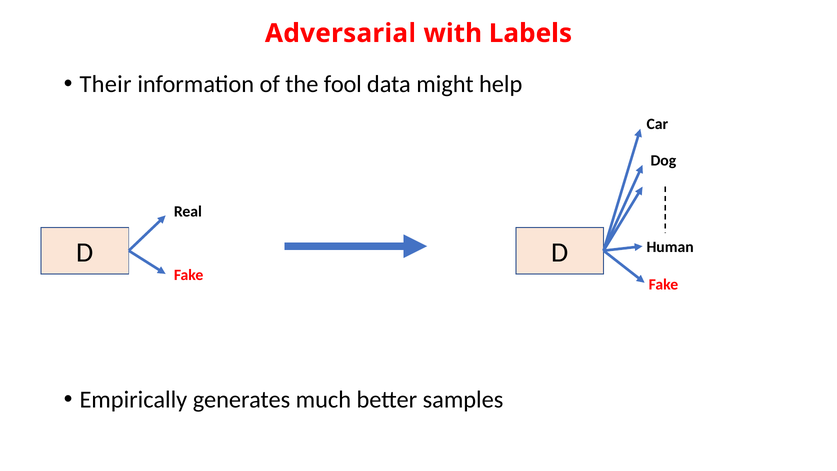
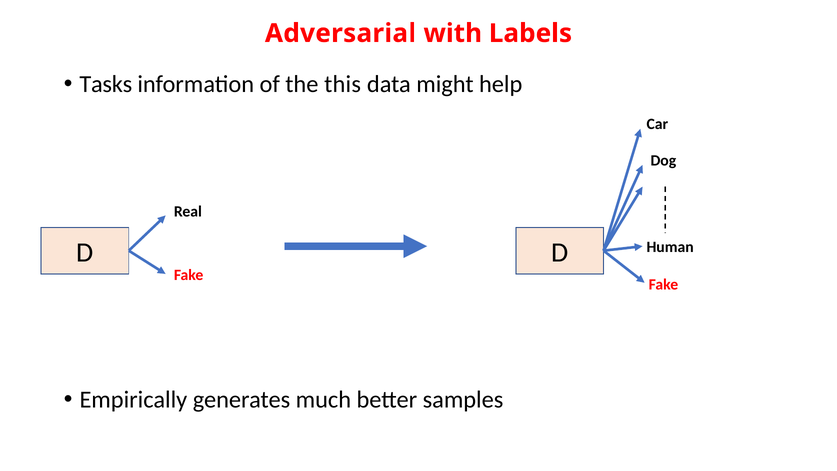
Their: Their -> Tasks
fool: fool -> this
